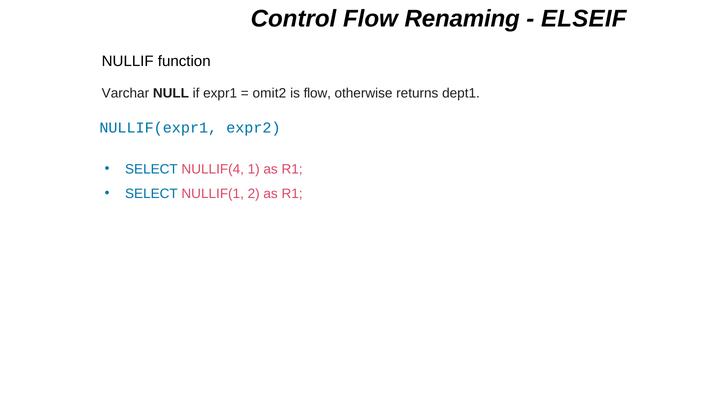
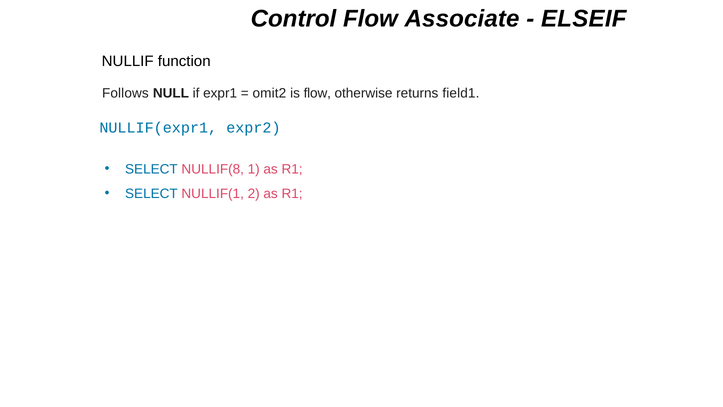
Renaming: Renaming -> Associate
Varchar: Varchar -> Follows
dept1: dept1 -> field1
NULLIF(4: NULLIF(4 -> NULLIF(8
